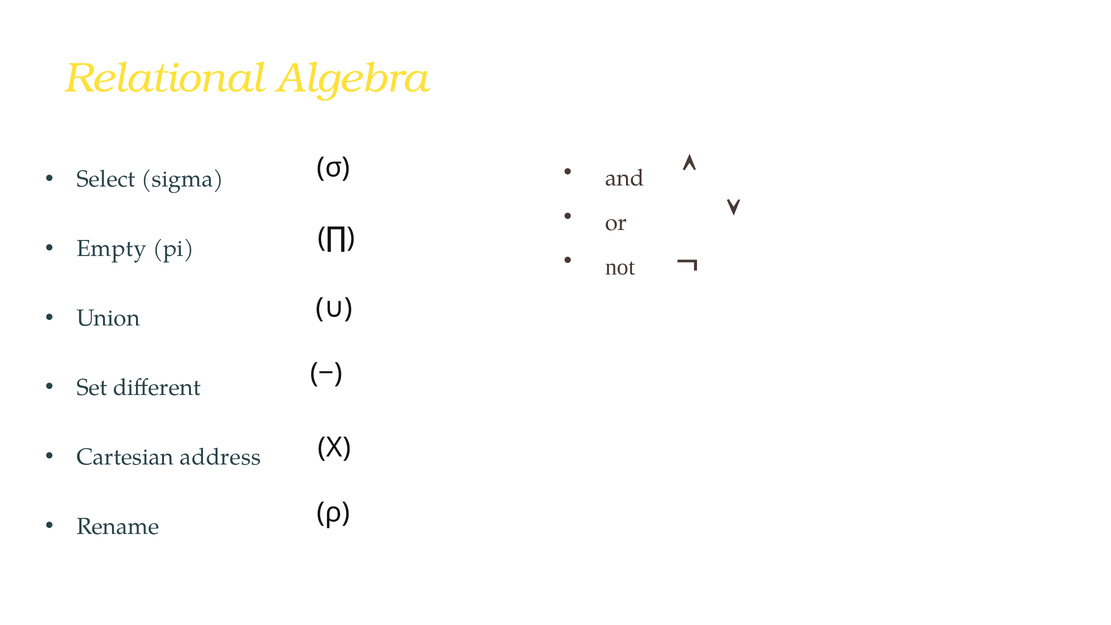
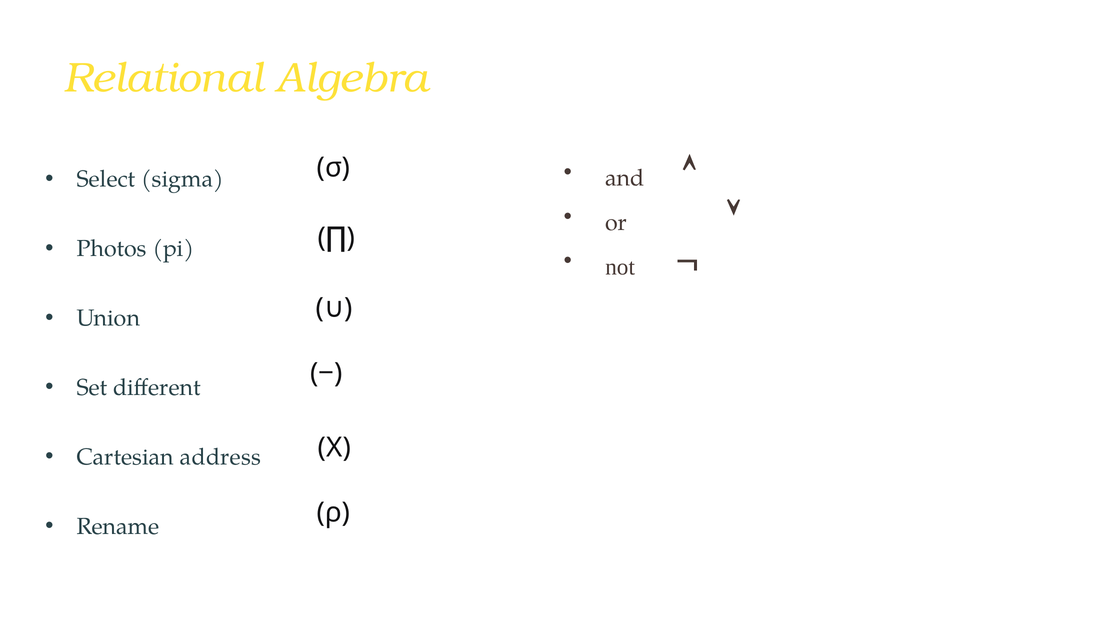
Empty: Empty -> Photos
